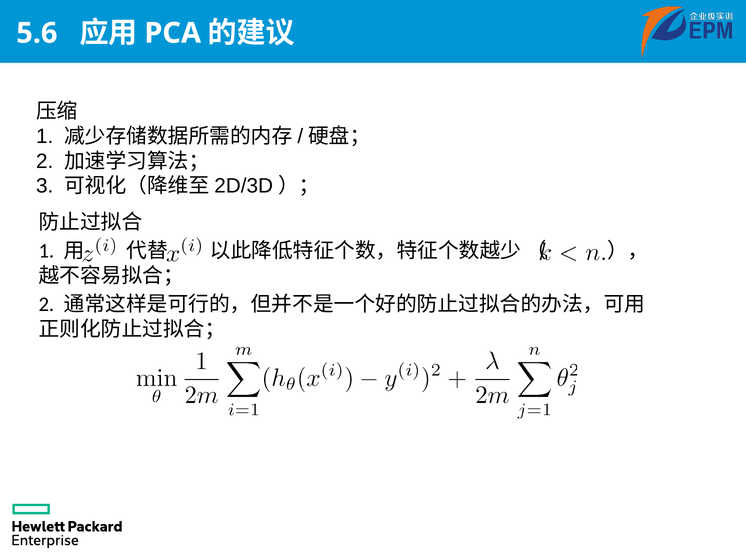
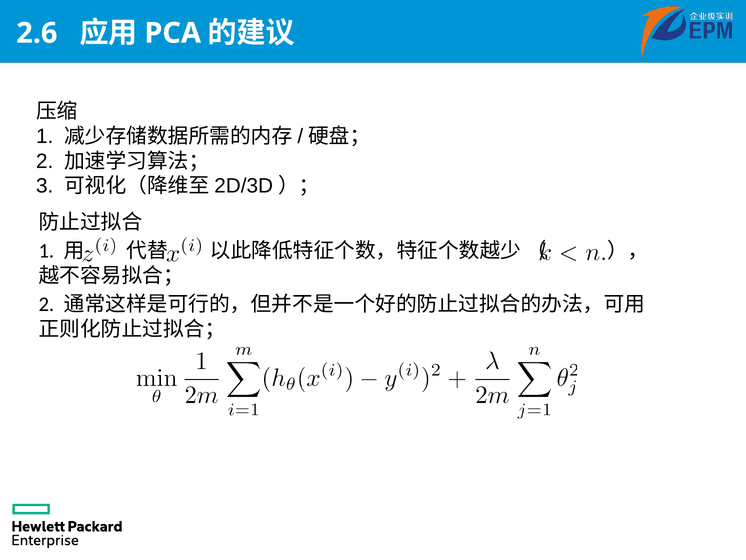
5.6: 5.6 -> 2.6
